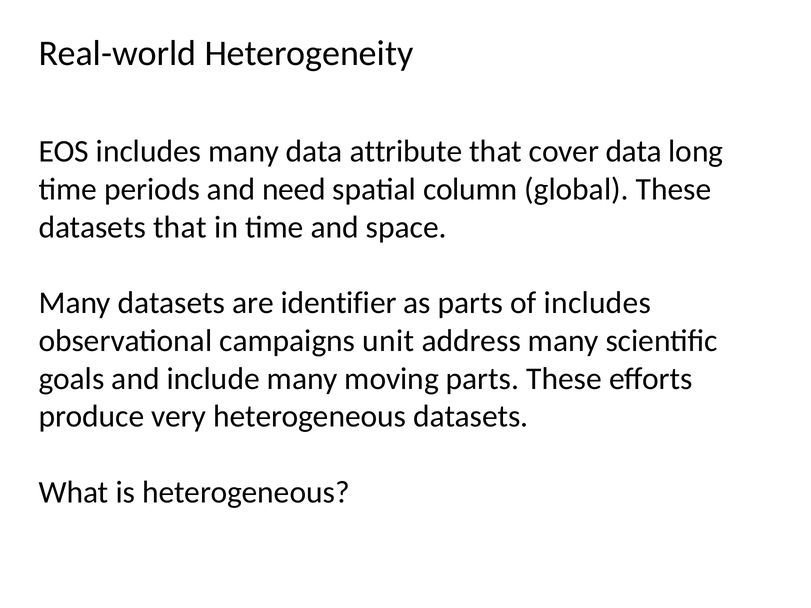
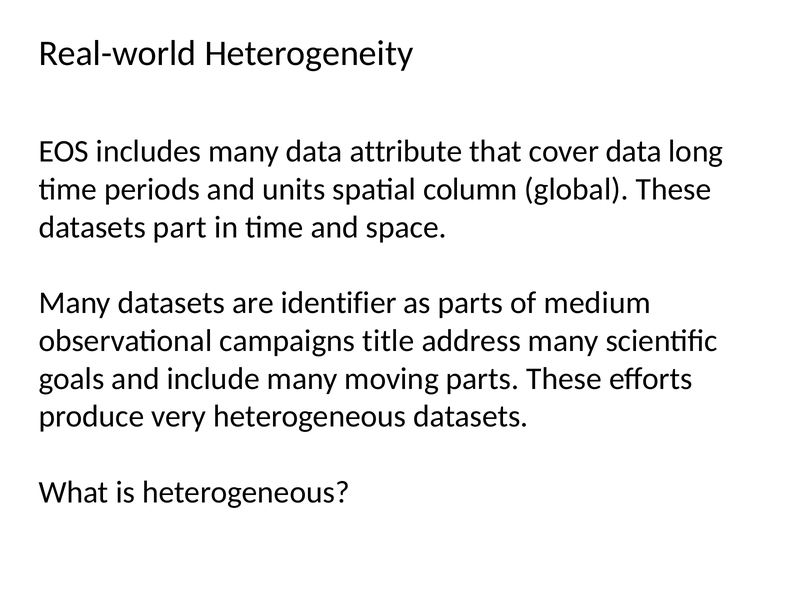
need: need -> units
datasets that: that -> part
of includes: includes -> medium
unit: unit -> title
